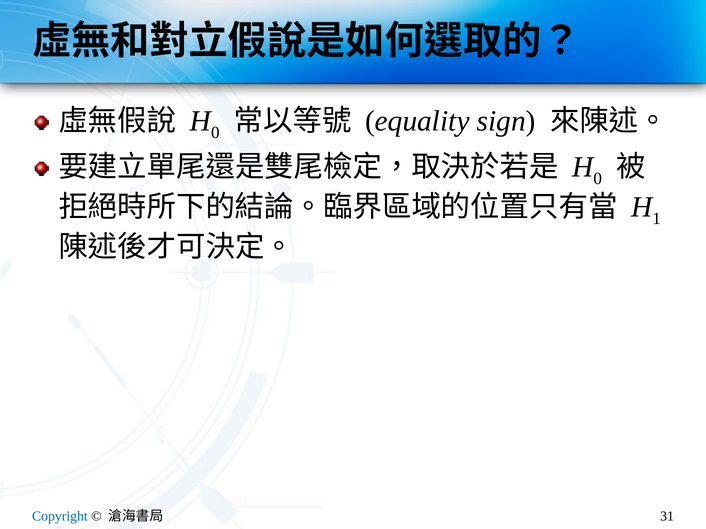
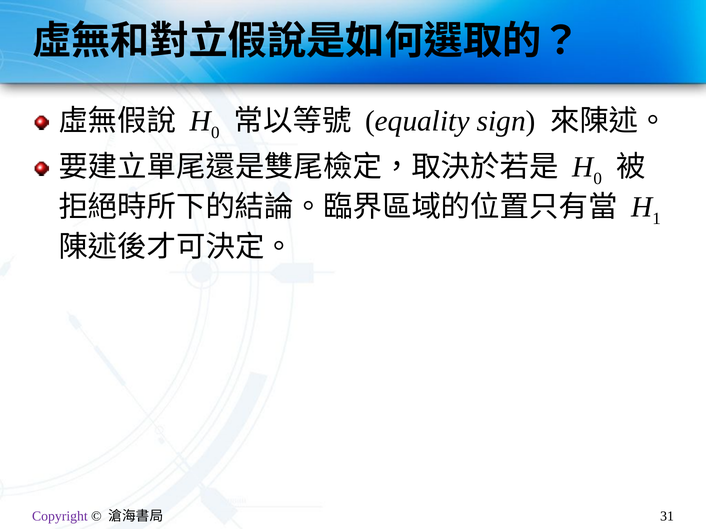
Copyright colour: blue -> purple
